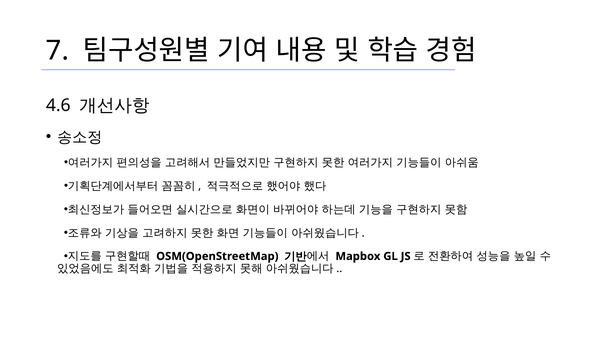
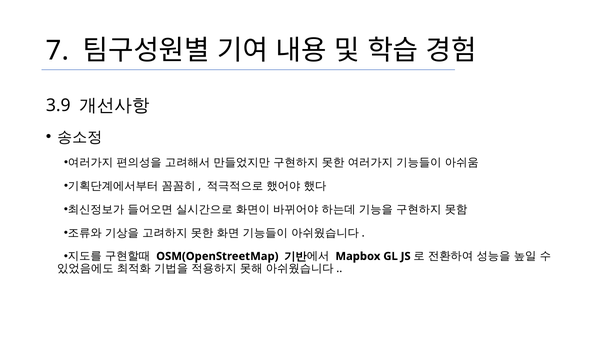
4.6: 4.6 -> 3.9
